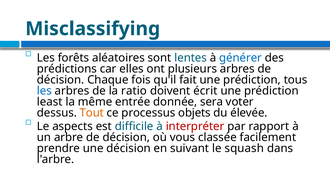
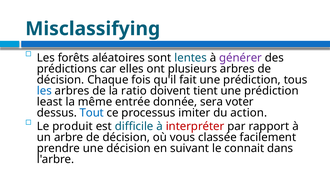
générer colour: blue -> purple
écrit: écrit -> tient
Tout colour: orange -> blue
objets: objets -> imiter
élevée: élevée -> action
aspects: aspects -> produit
squash: squash -> connait
